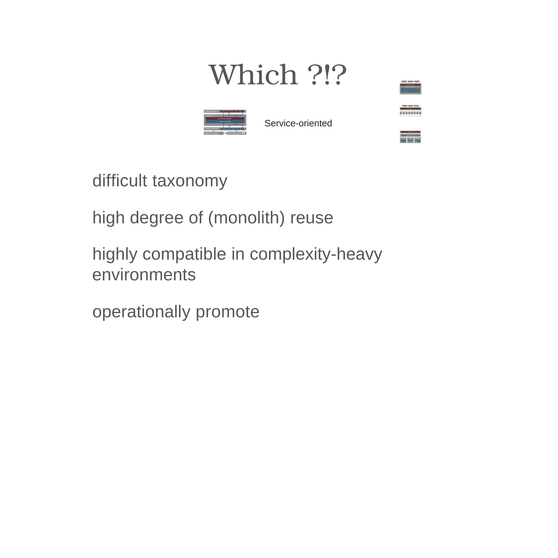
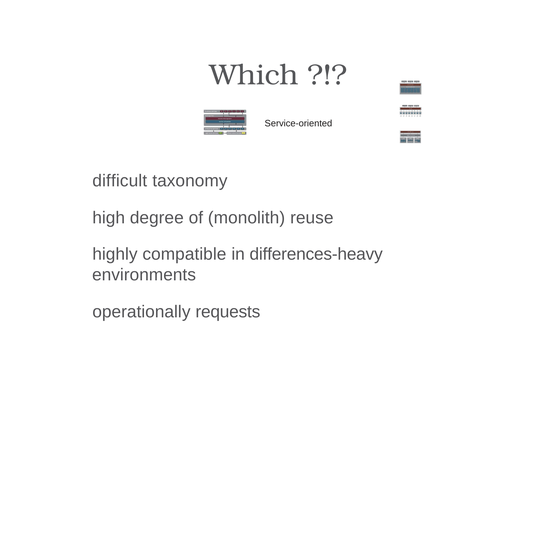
complexity-heavy: complexity-heavy -> differences-heavy
promote: promote -> requests
